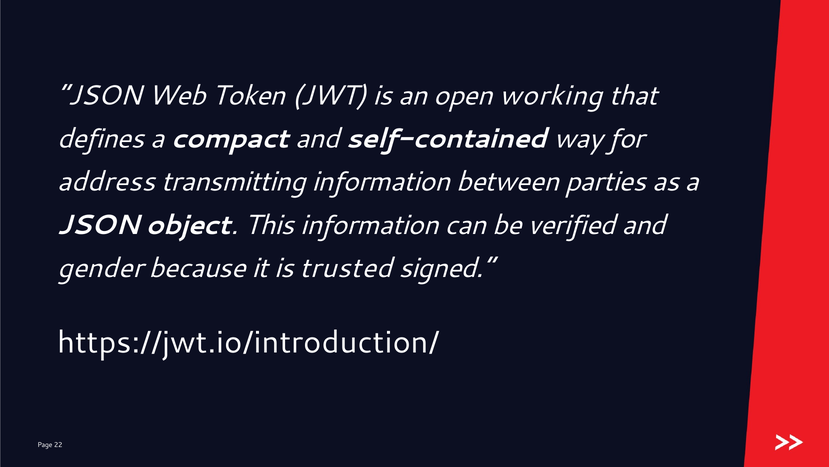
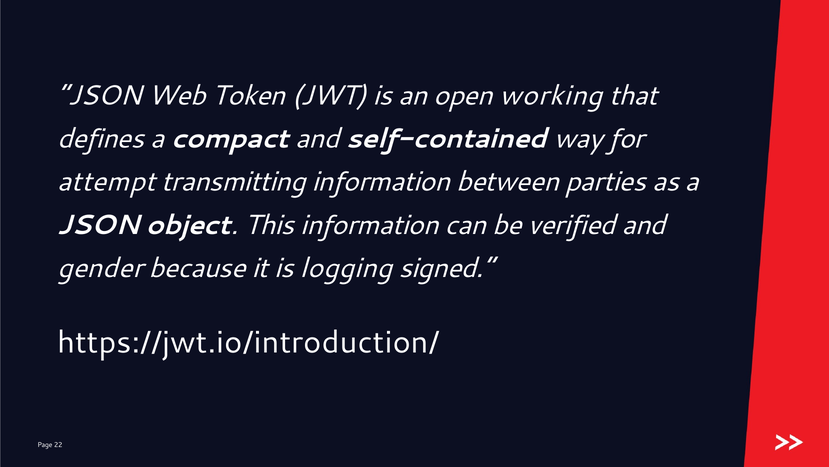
address: address -> attempt
trusted: trusted -> logging
